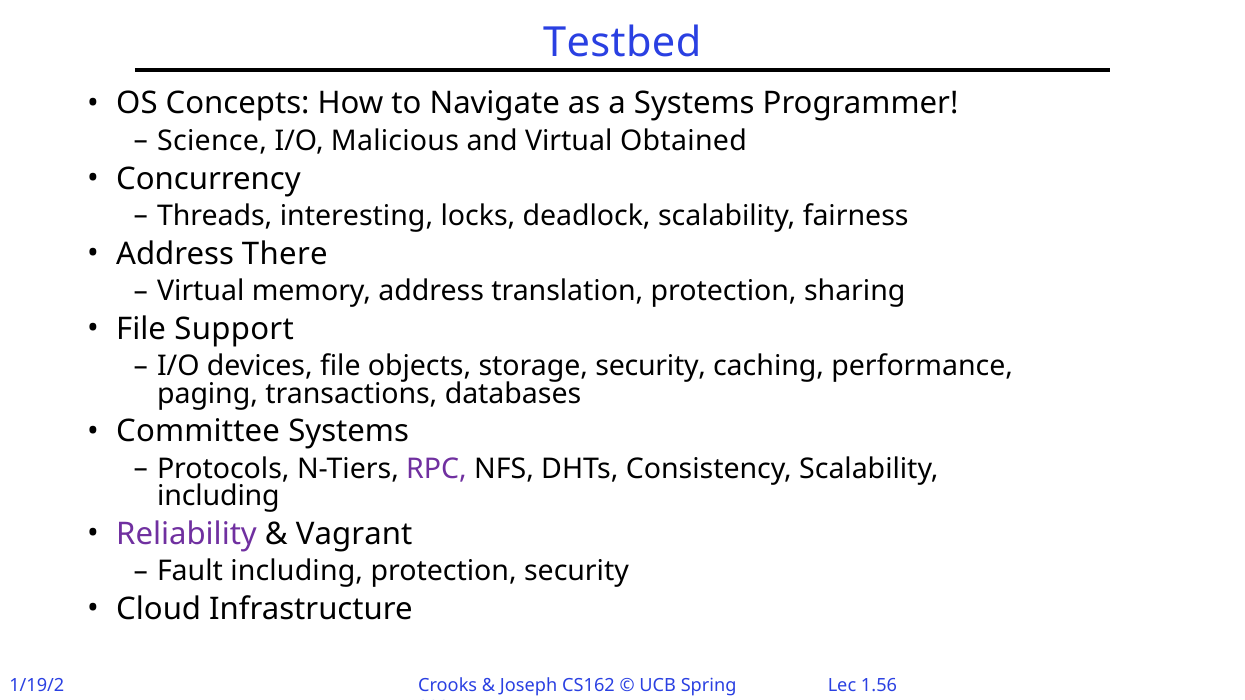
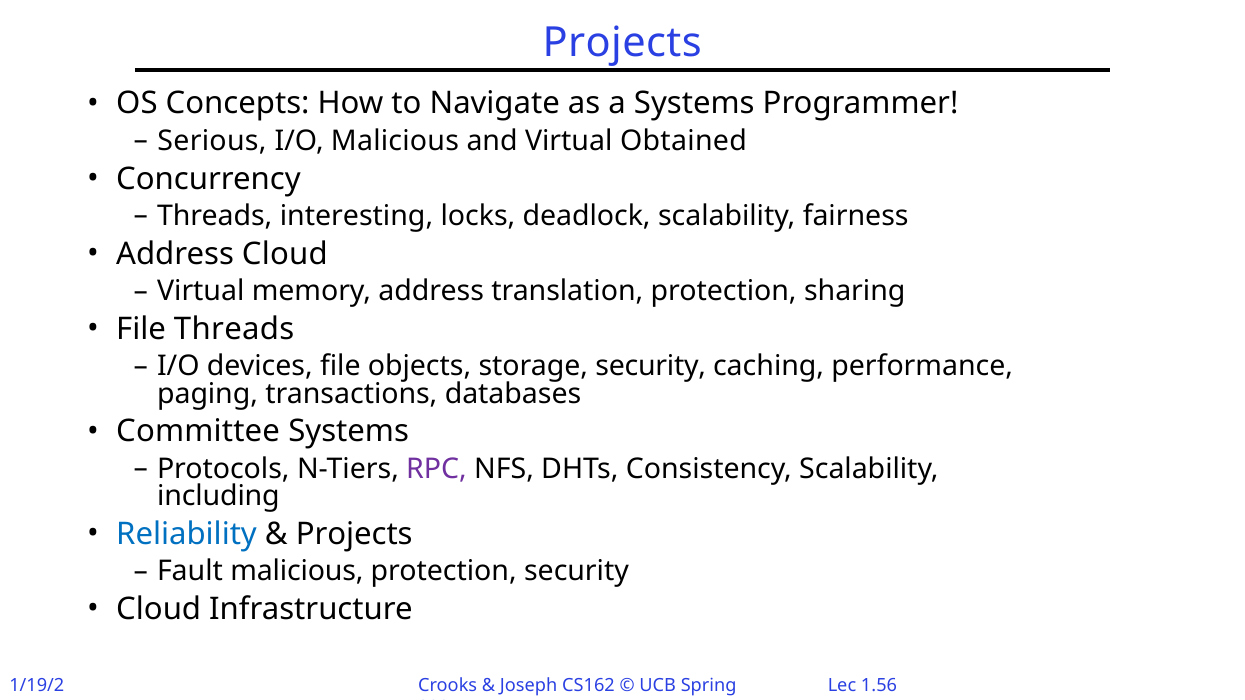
Testbed at (622, 43): Testbed -> Projects
Science: Science -> Serious
Address There: There -> Cloud
File Support: Support -> Threads
Reliability colour: purple -> blue
Vagrant at (354, 534): Vagrant -> Projects
Fault including: including -> malicious
